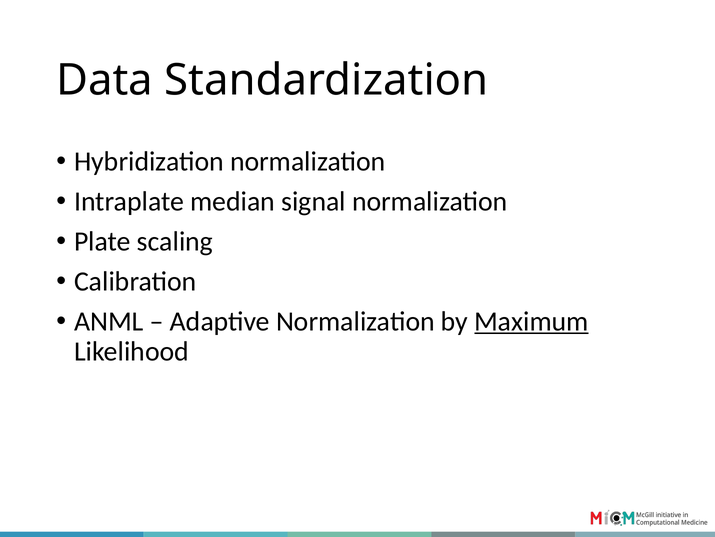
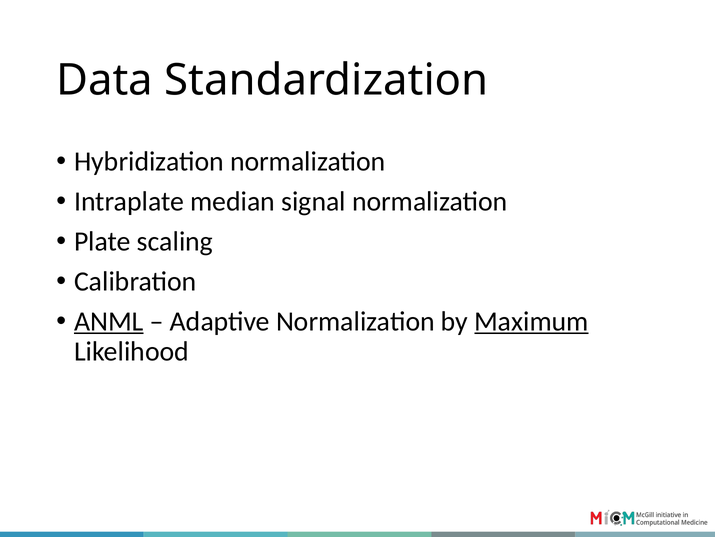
ANML underline: none -> present
